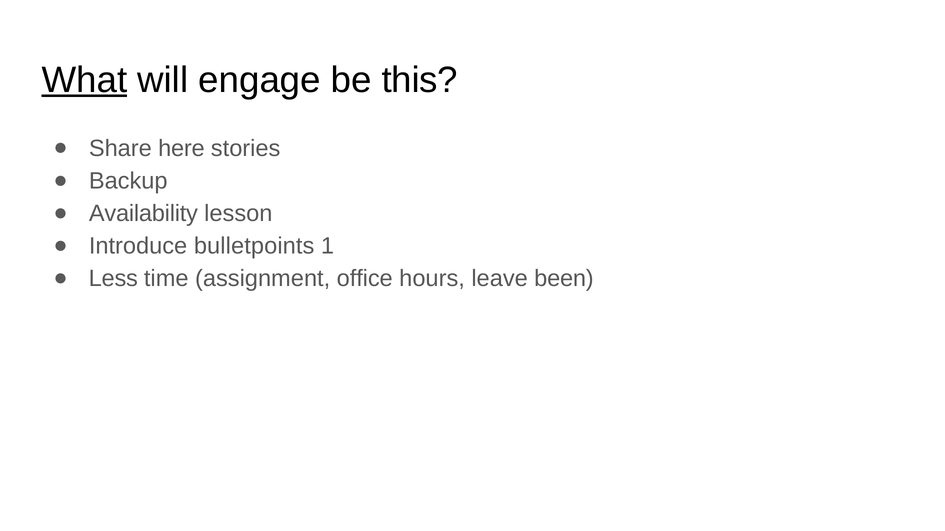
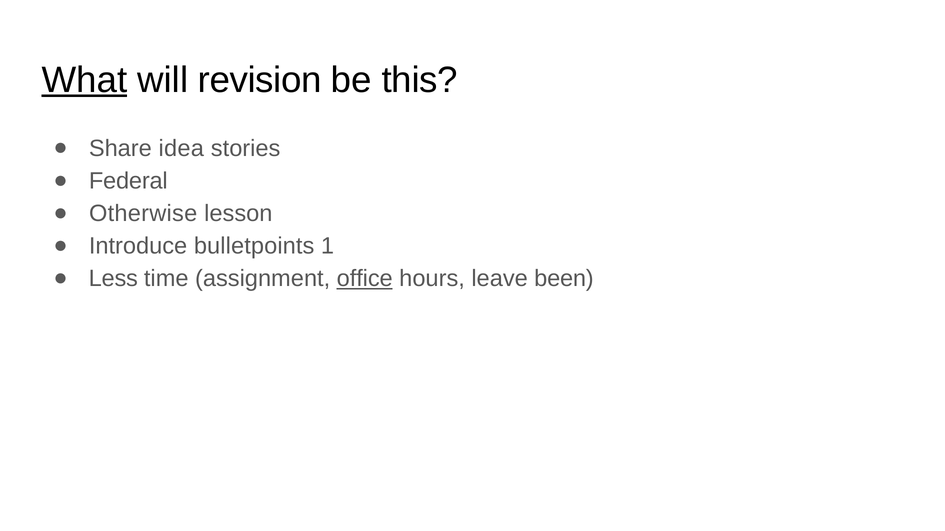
engage: engage -> revision
here: here -> idea
Backup: Backup -> Federal
Availability: Availability -> Otherwise
office underline: none -> present
